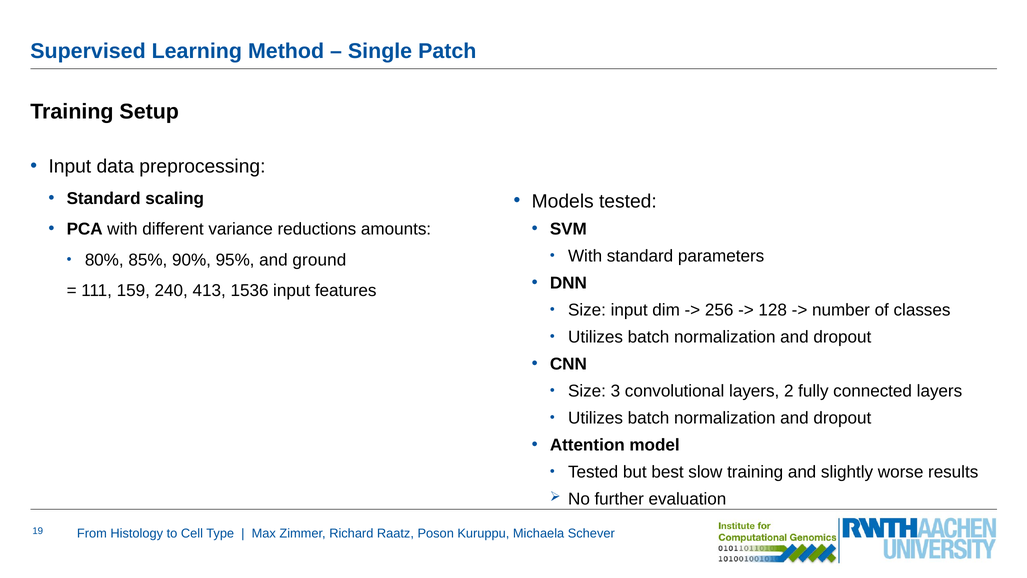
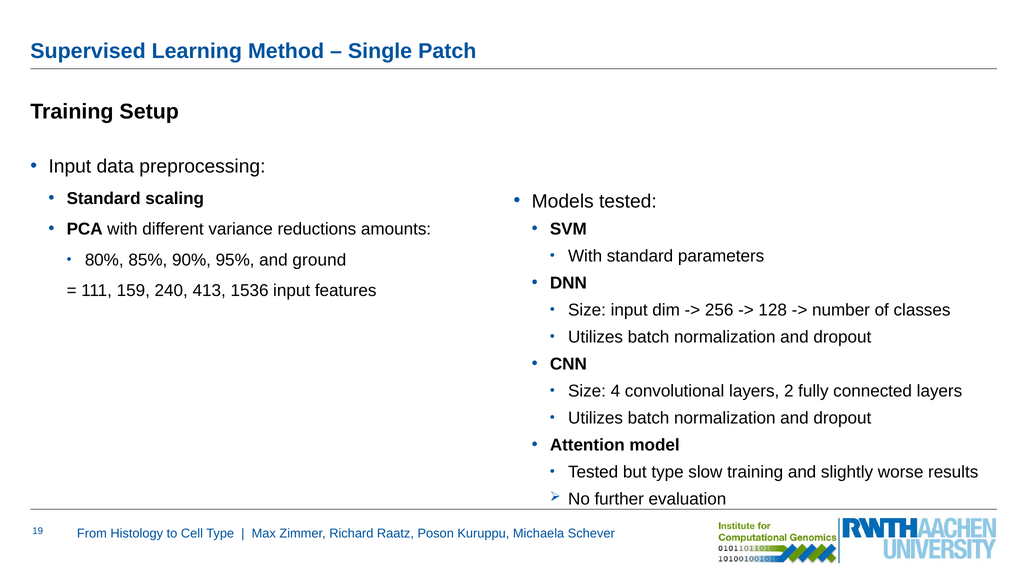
3: 3 -> 4
but best: best -> type
